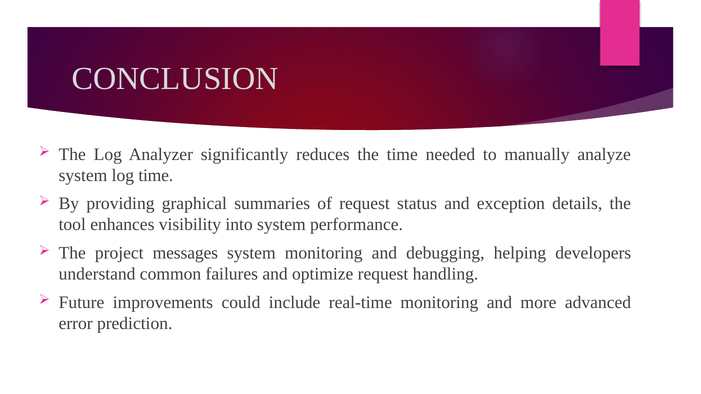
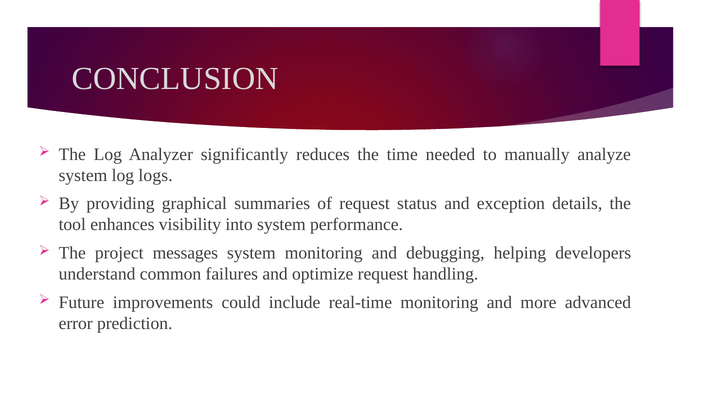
log time: time -> logs
